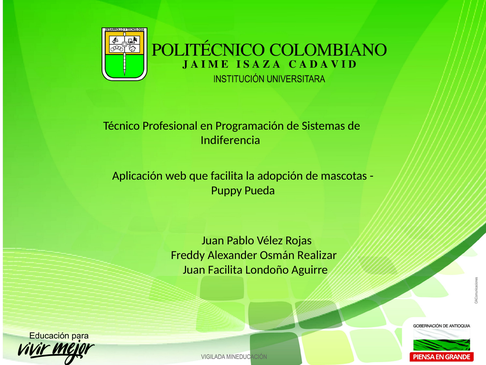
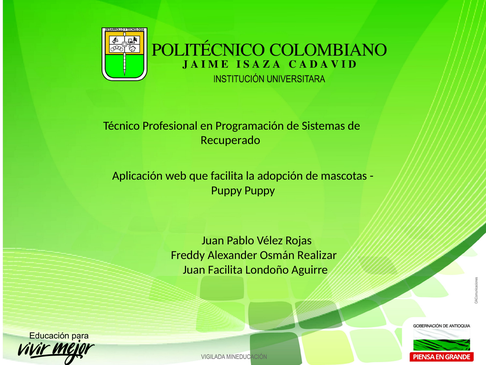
Indiferencia: Indiferencia -> Recuperado
Puppy Pueda: Pueda -> Puppy
